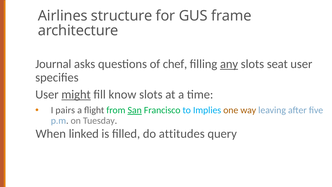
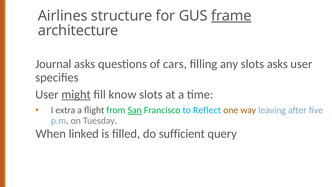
frame underline: none -> present
chef: chef -> cars
any underline: present -> none
slots seat: seat -> asks
pairs: pairs -> extra
Implies: Implies -> Reflect
attitudes: attitudes -> sufficient
